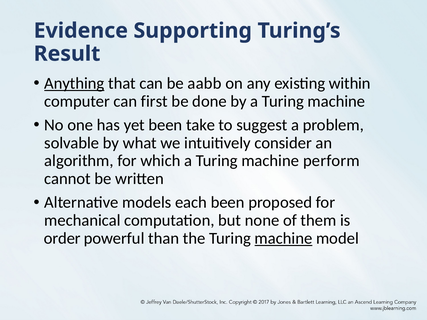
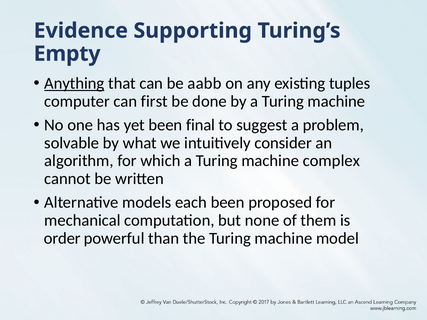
Result: Result -> Empty
within: within -> tuples
take: take -> final
perform: perform -> complex
machine at (283, 238) underline: present -> none
